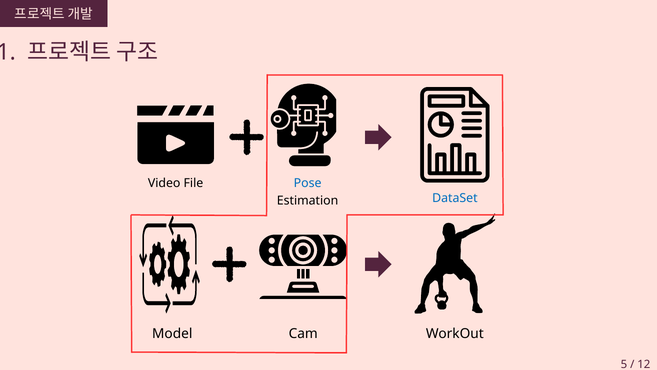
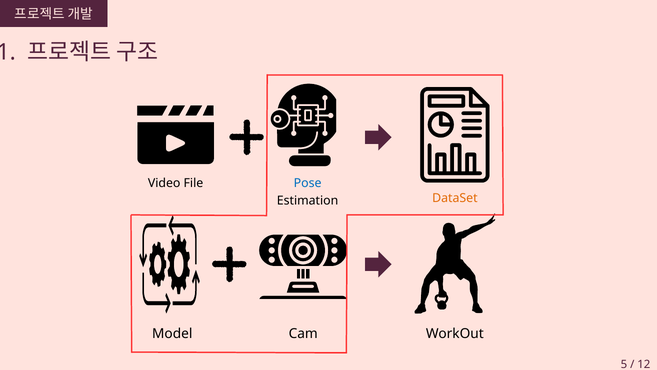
DataSet colour: blue -> orange
